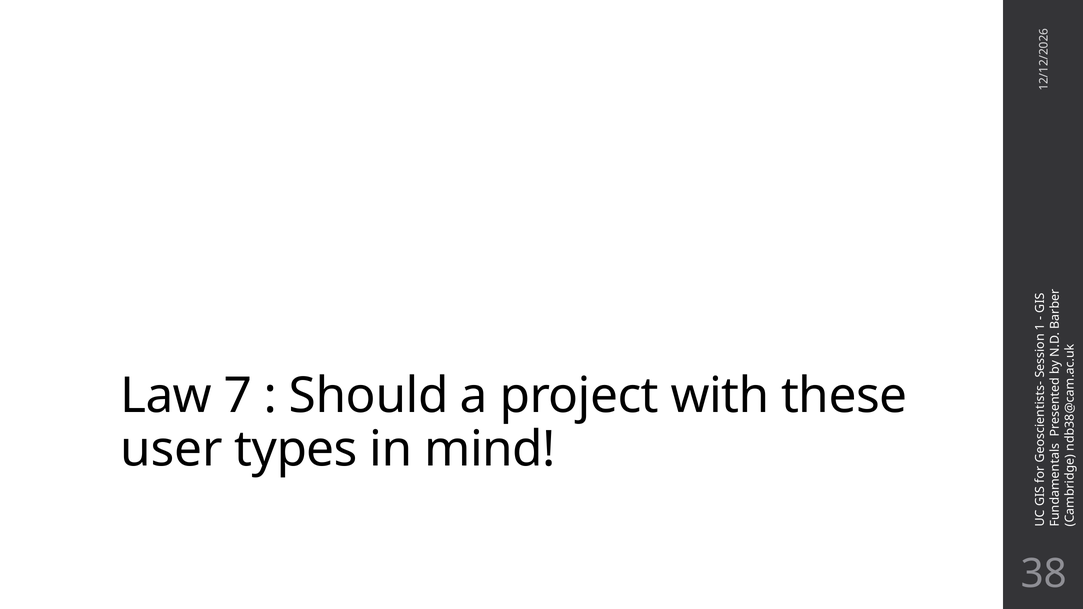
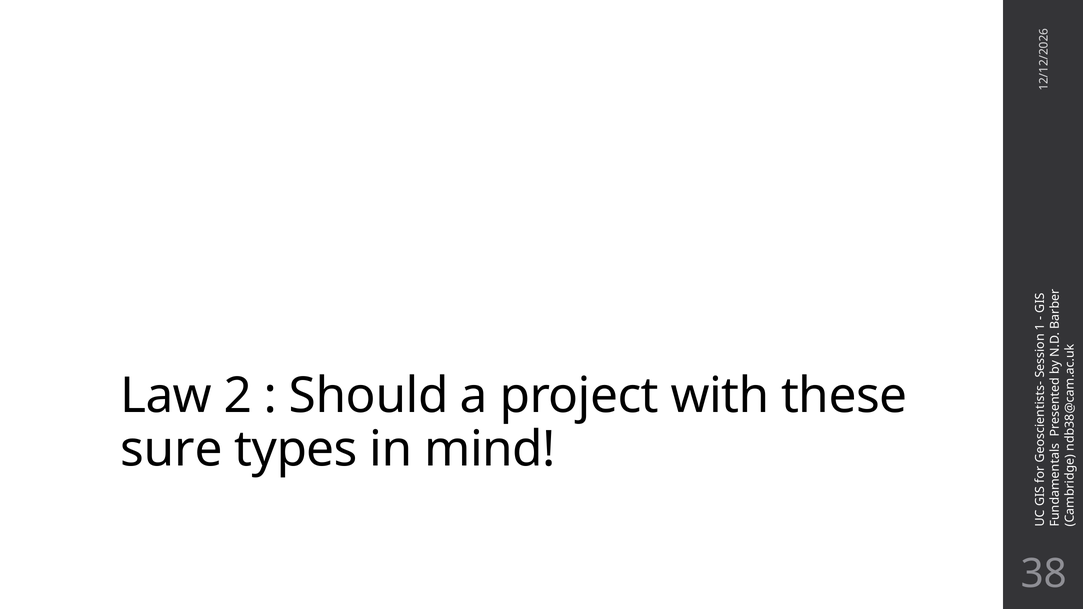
Law 7: 7 -> 2
user: user -> sure
